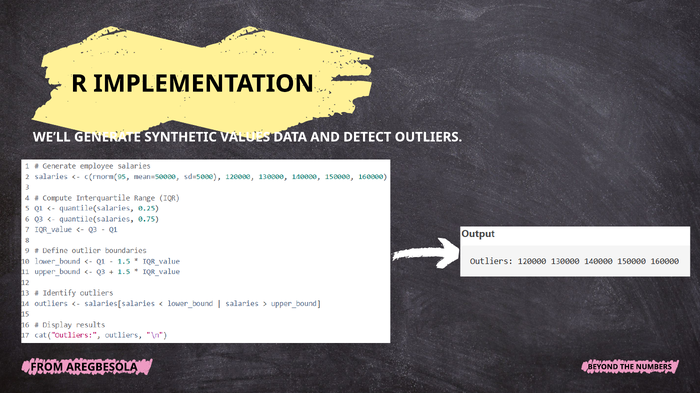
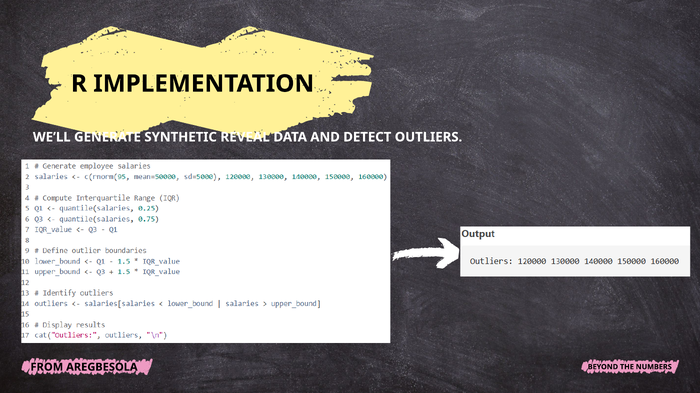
VALUES: VALUES -> REVEAL
